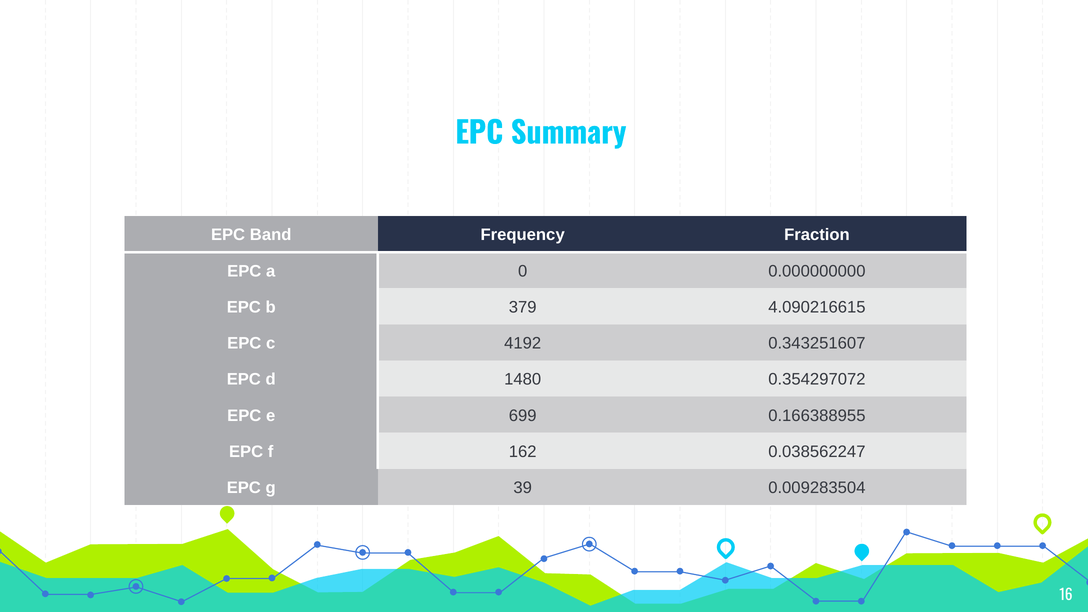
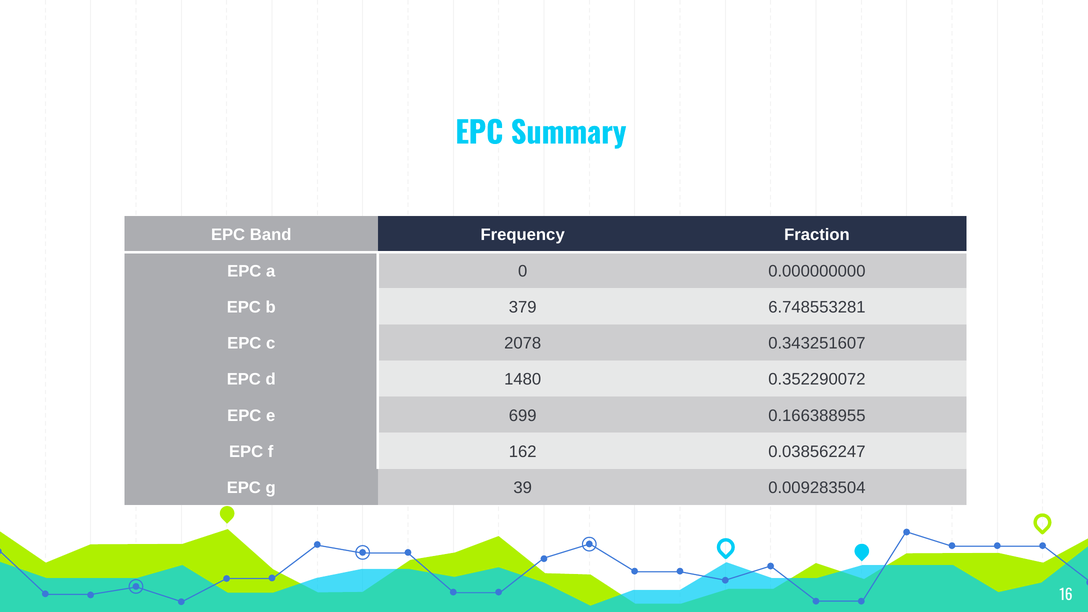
4.090216615: 4.090216615 -> 6.748553281
4192: 4192 -> 2078
0.354297072: 0.354297072 -> 0.352290072
